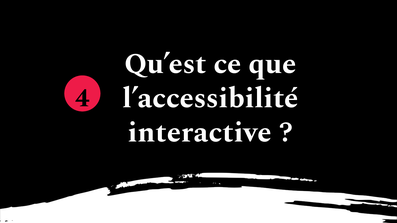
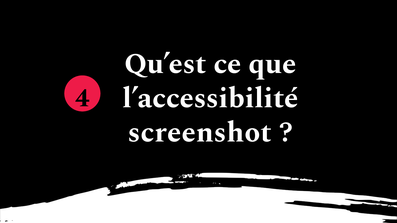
interactive: interactive -> screenshot
